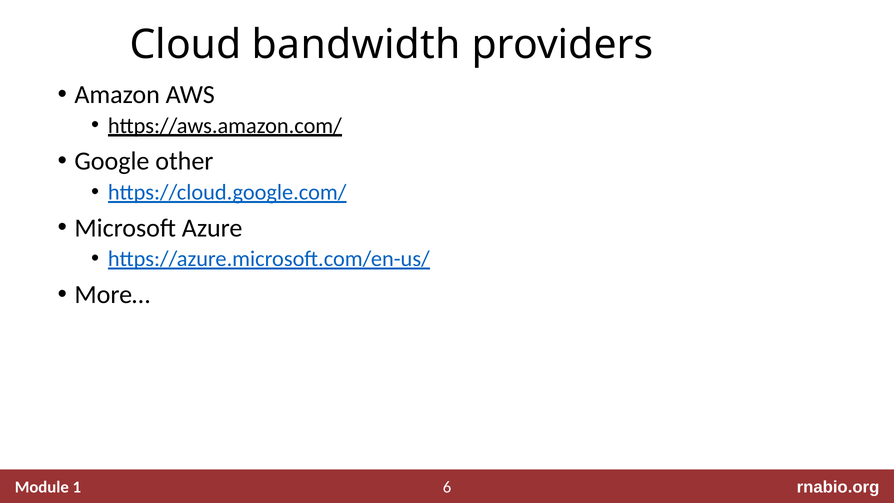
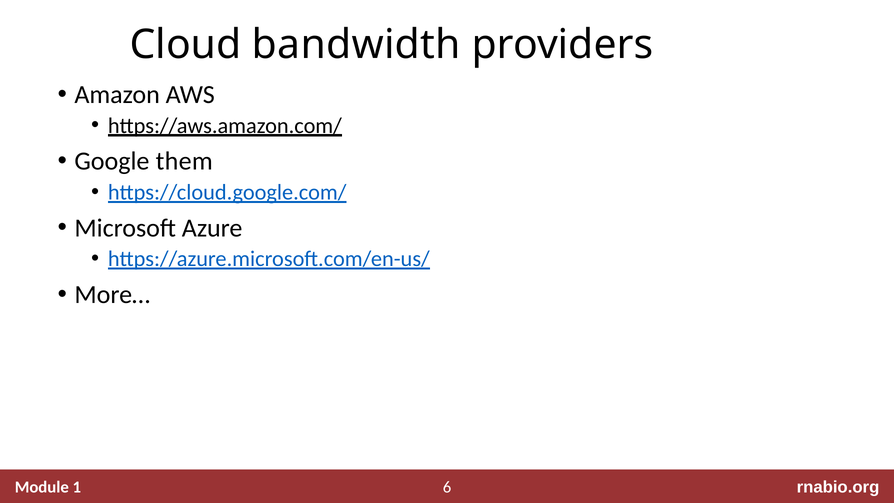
other: other -> them
